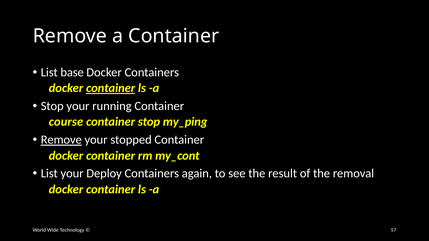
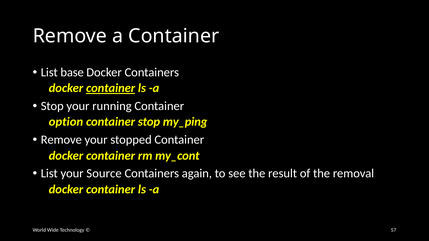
course: course -> option
Remove at (61, 140) underline: present -> none
Deploy: Deploy -> Source
